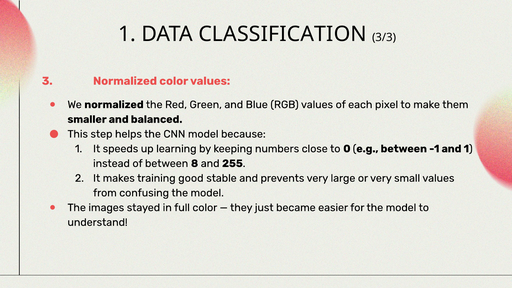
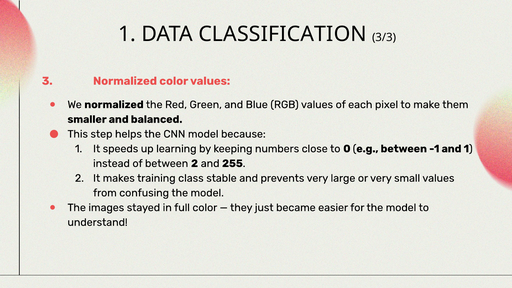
between 8: 8 -> 2
good: good -> class
